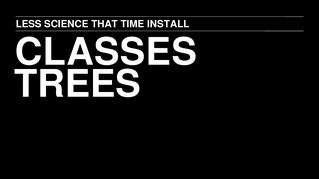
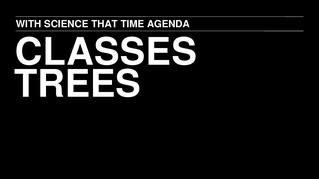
LESS: LESS -> WITH
INSTALL: INSTALL -> AGENDA
